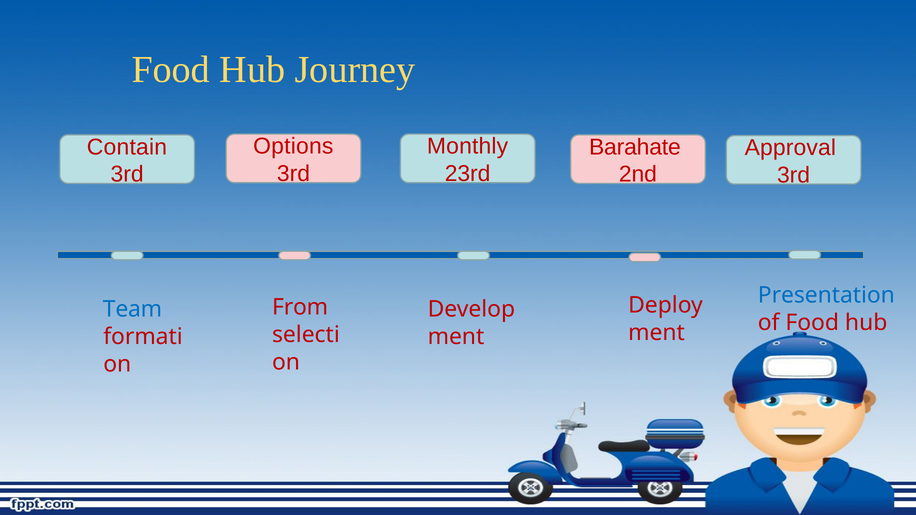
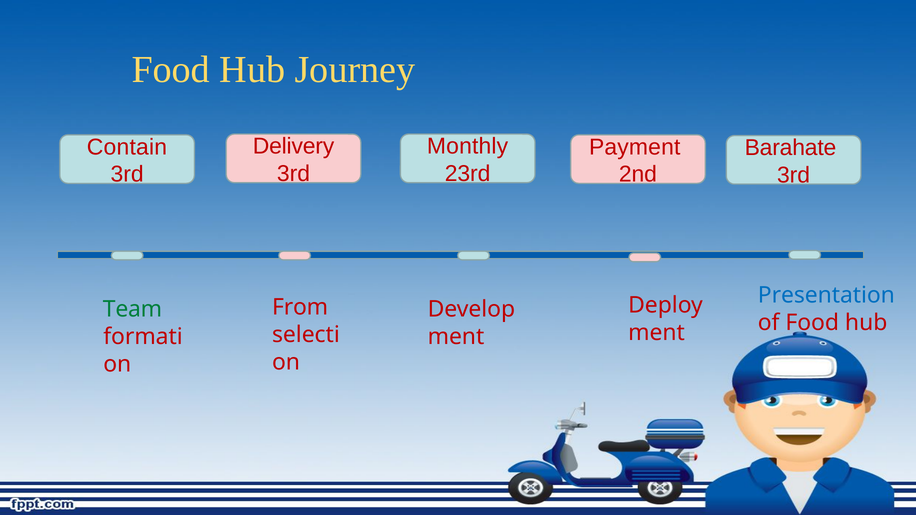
Options: Options -> Delivery
Barahate: Barahate -> Payment
Approval: Approval -> Barahate
Team colour: blue -> green
